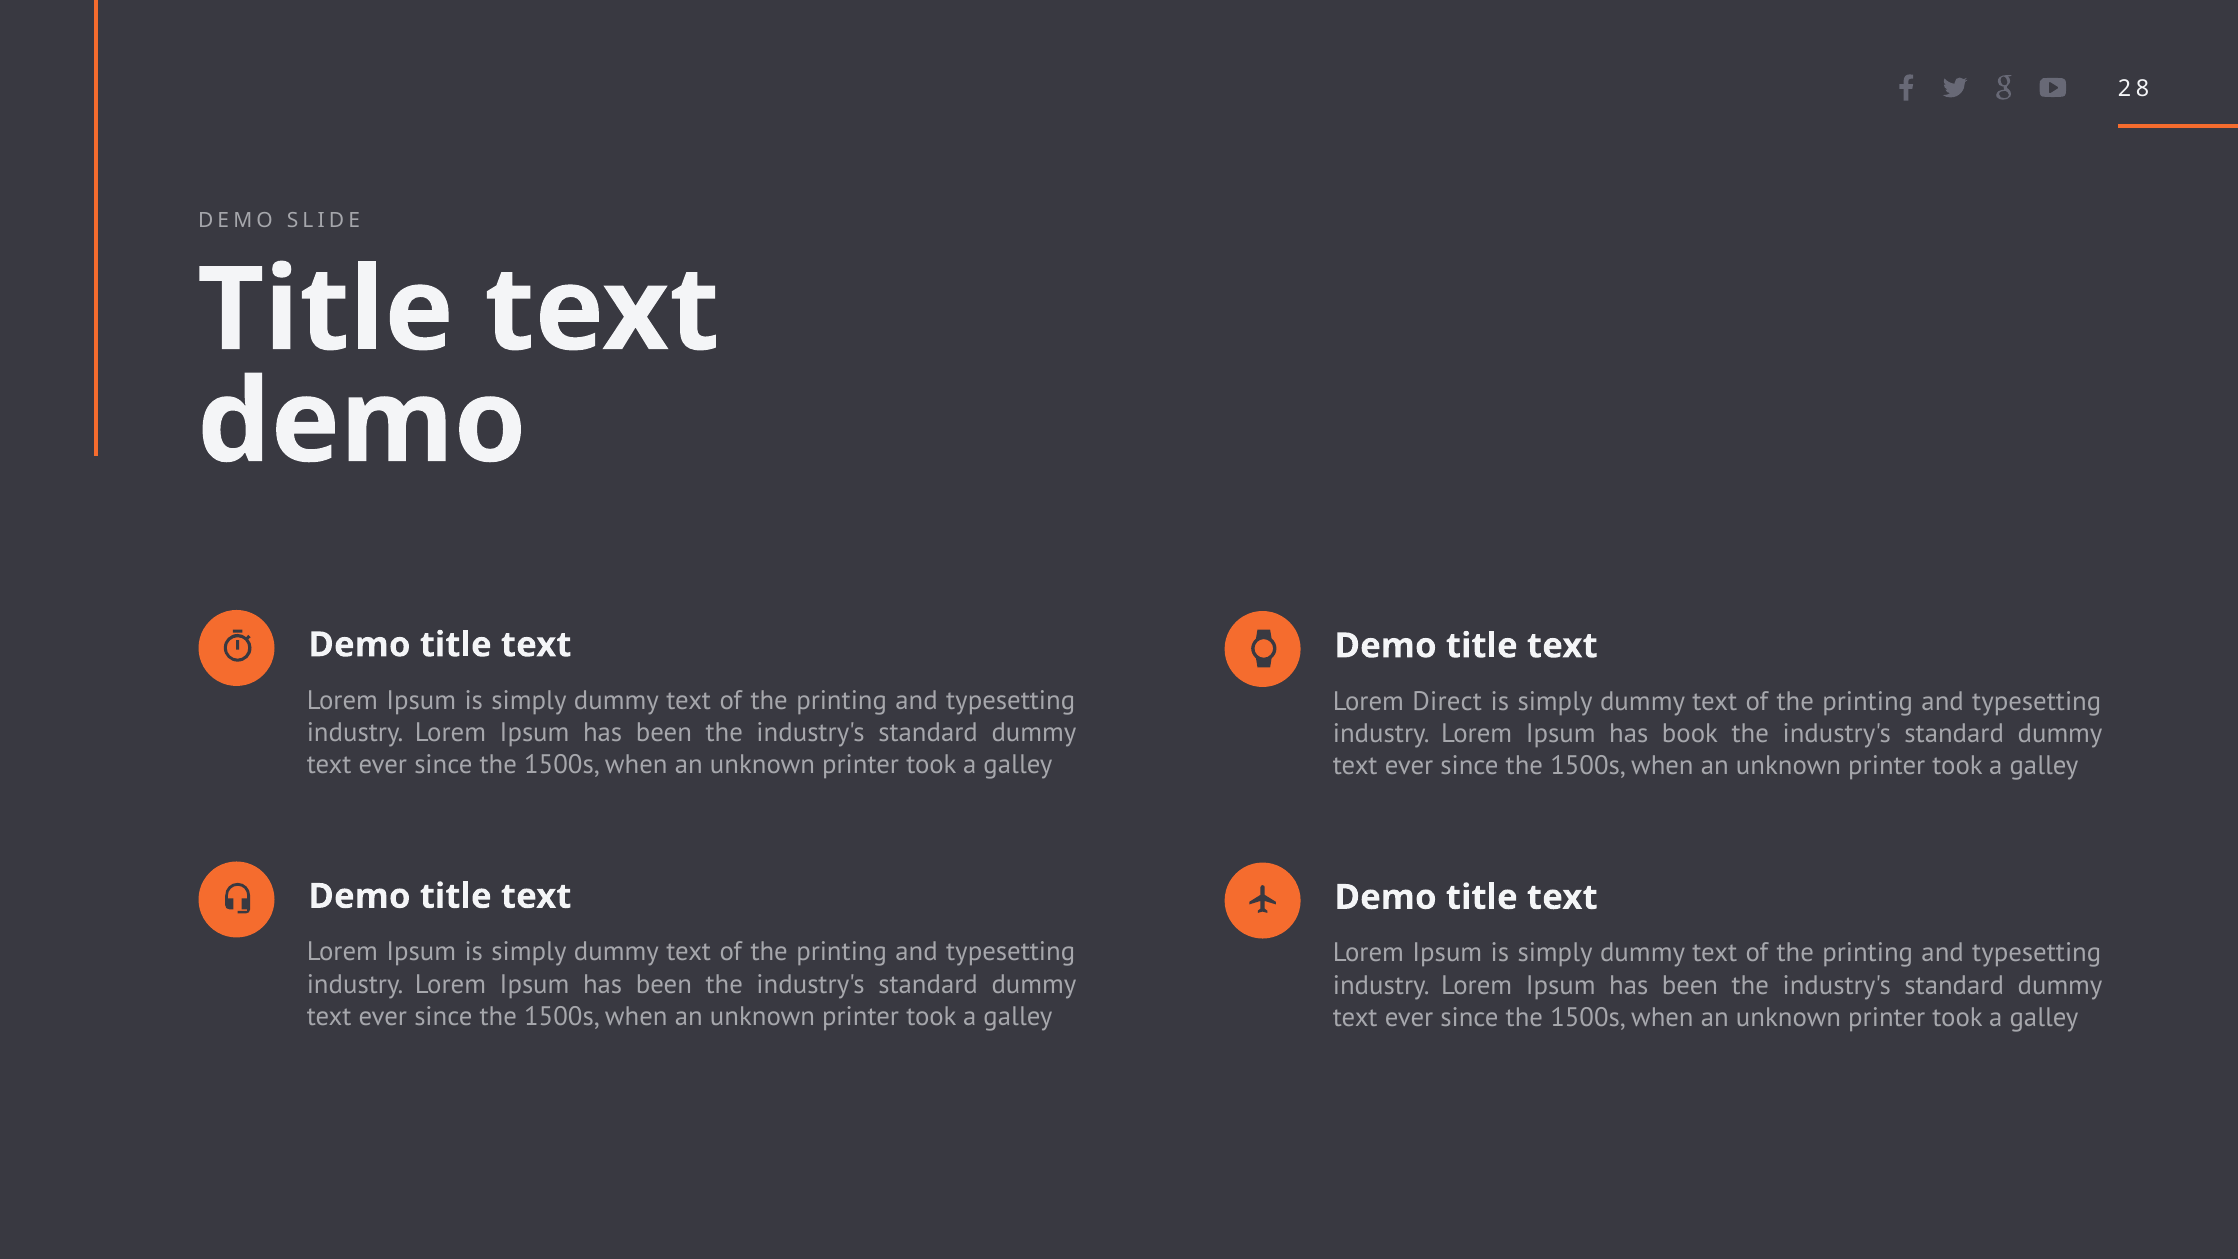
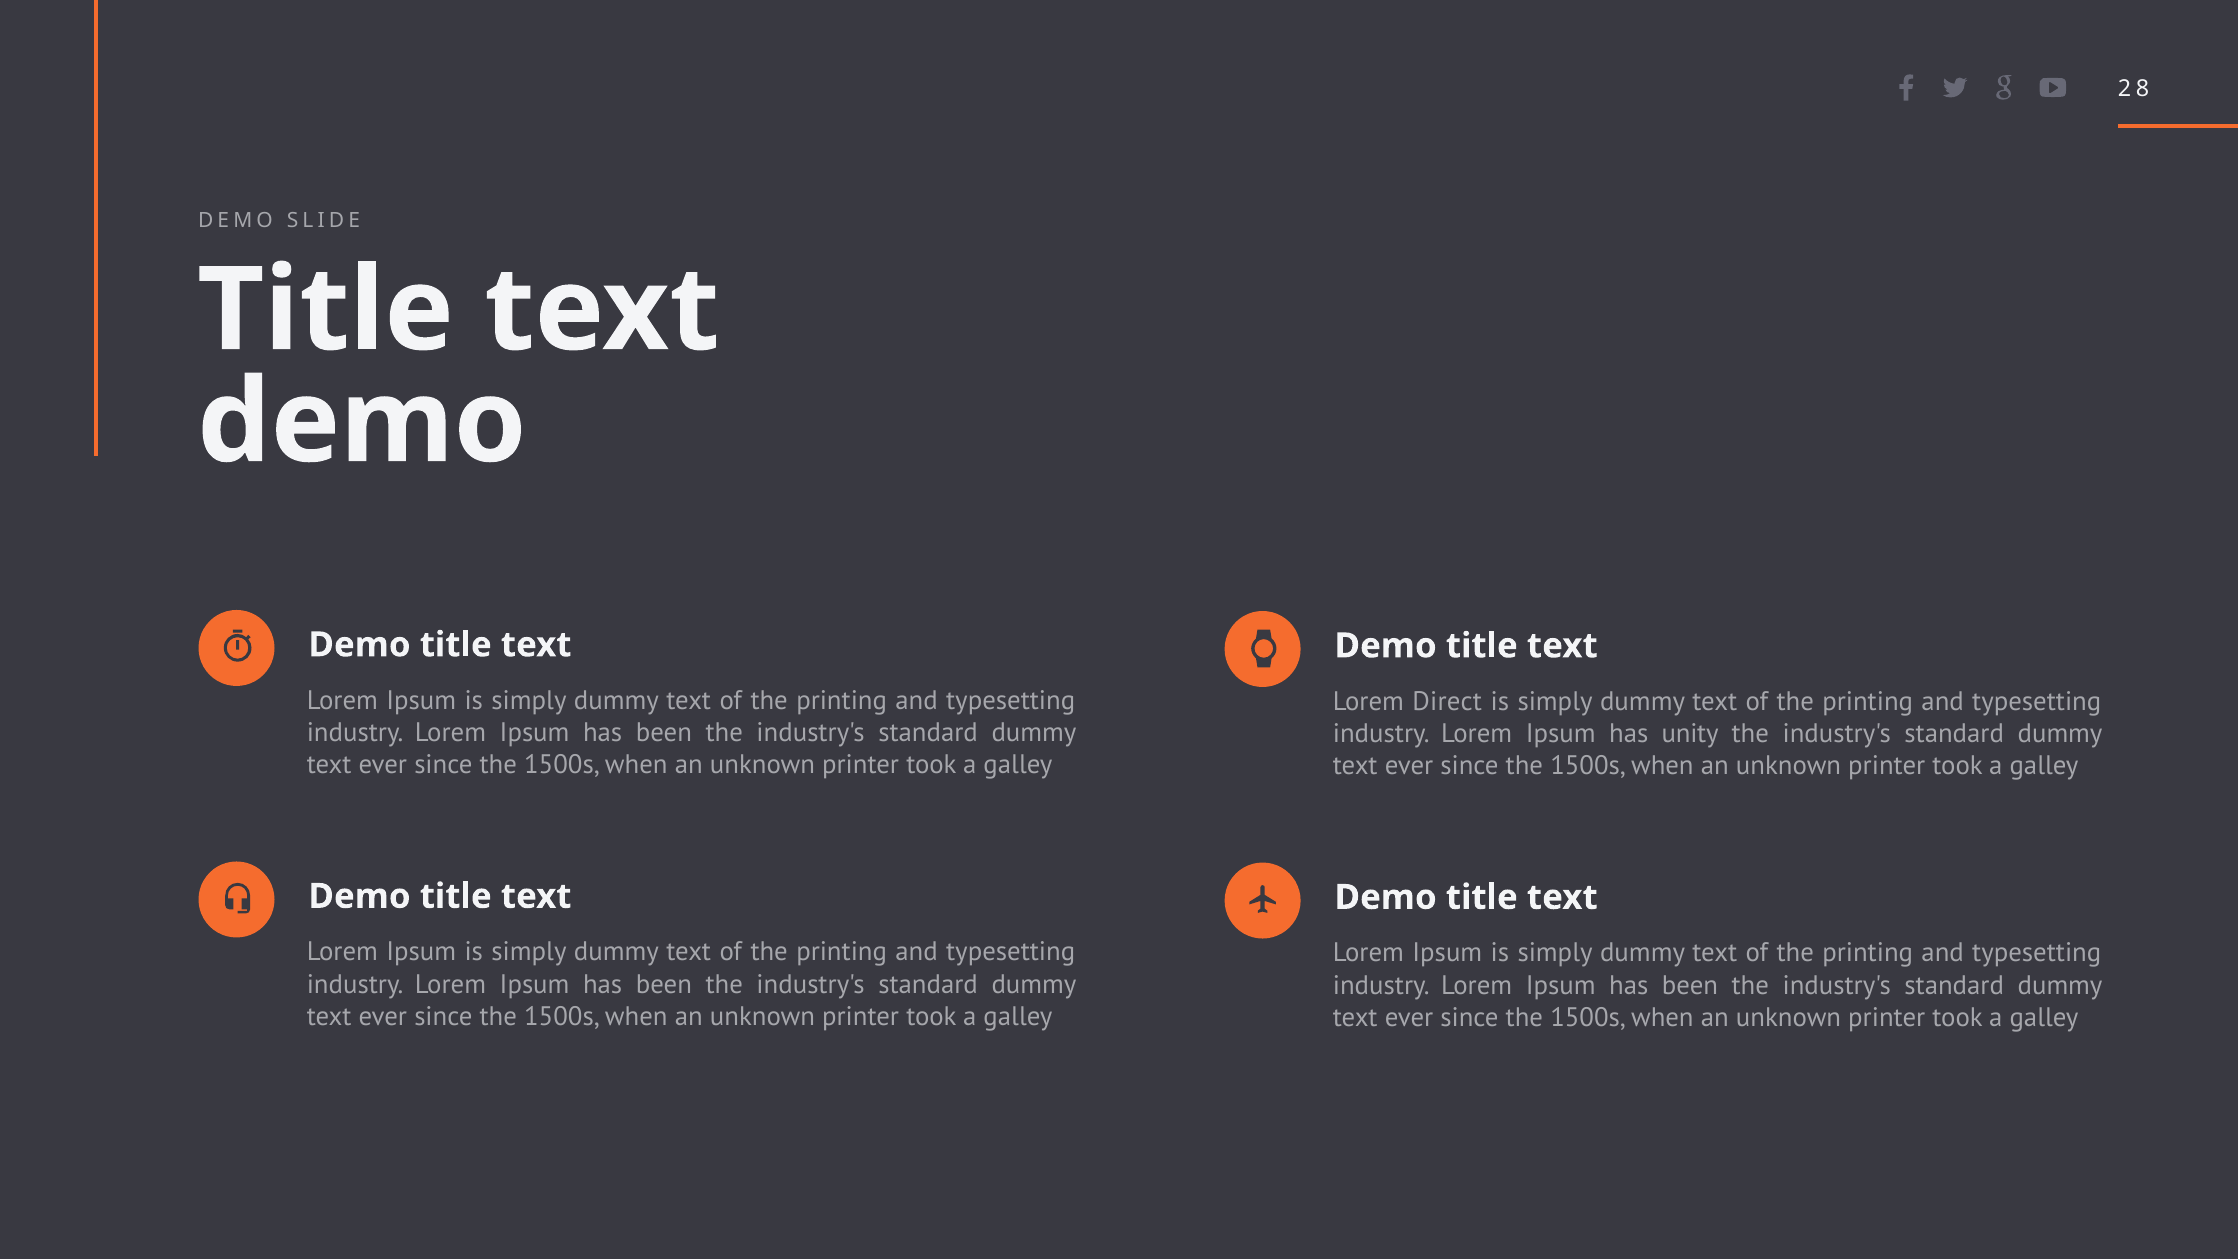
book: book -> unity
